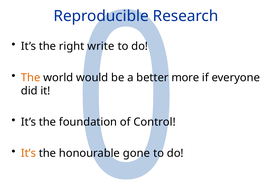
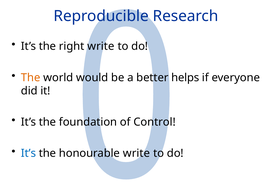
more: more -> helps
It’s at (28, 154) colour: orange -> blue
honourable gone: gone -> write
